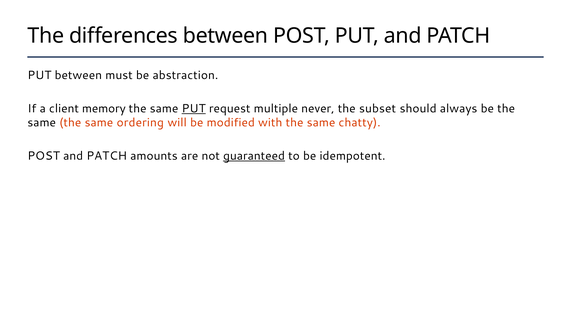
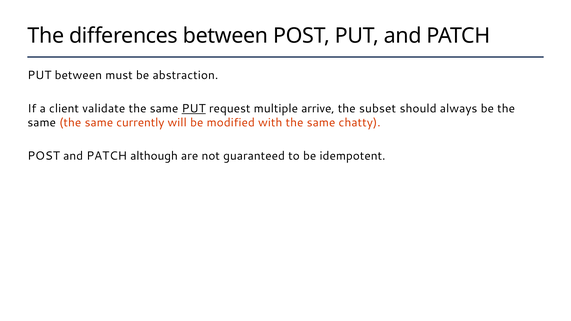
memory: memory -> validate
never: never -> arrive
ordering: ordering -> currently
amounts: amounts -> although
guaranteed underline: present -> none
